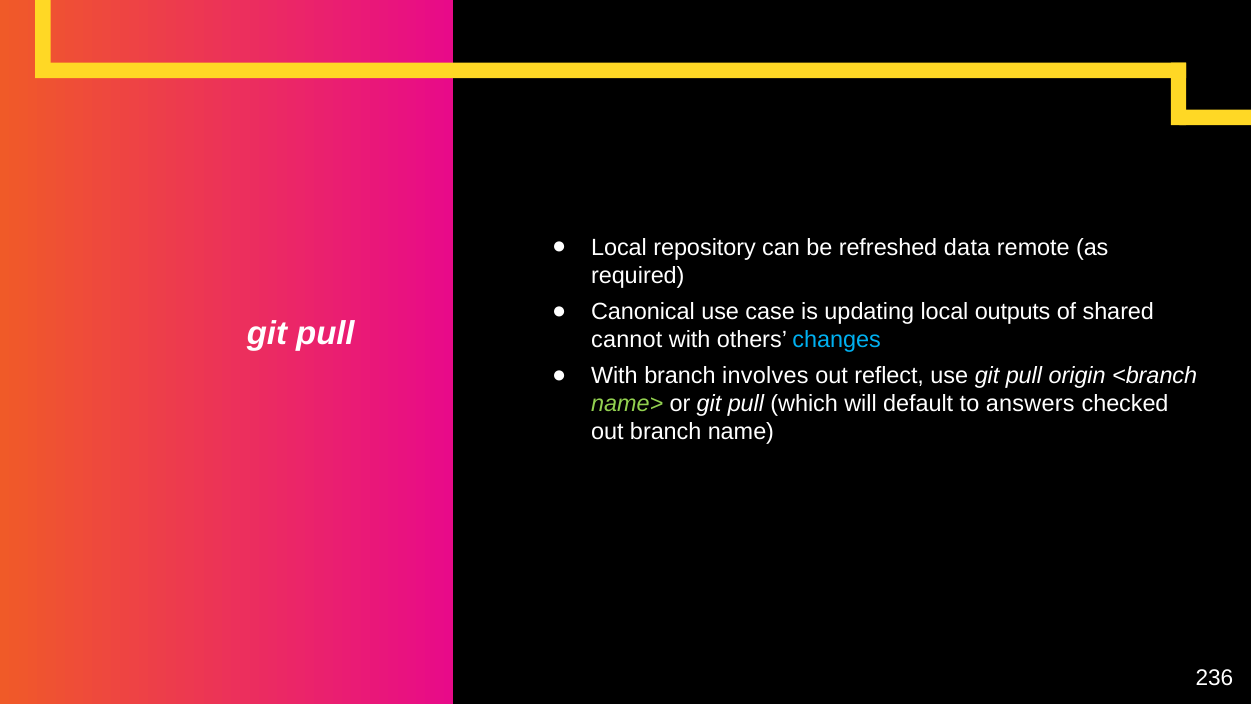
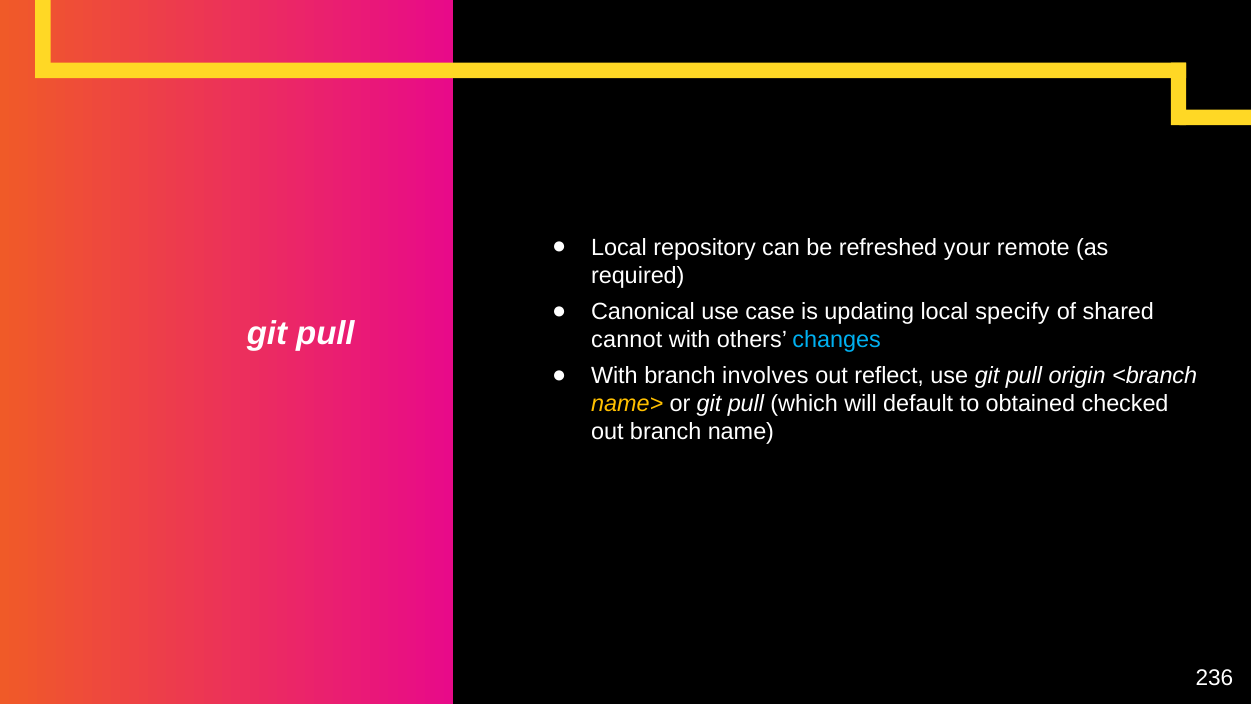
data: data -> your
outputs: outputs -> specify
name> colour: light green -> yellow
answers: answers -> obtained
